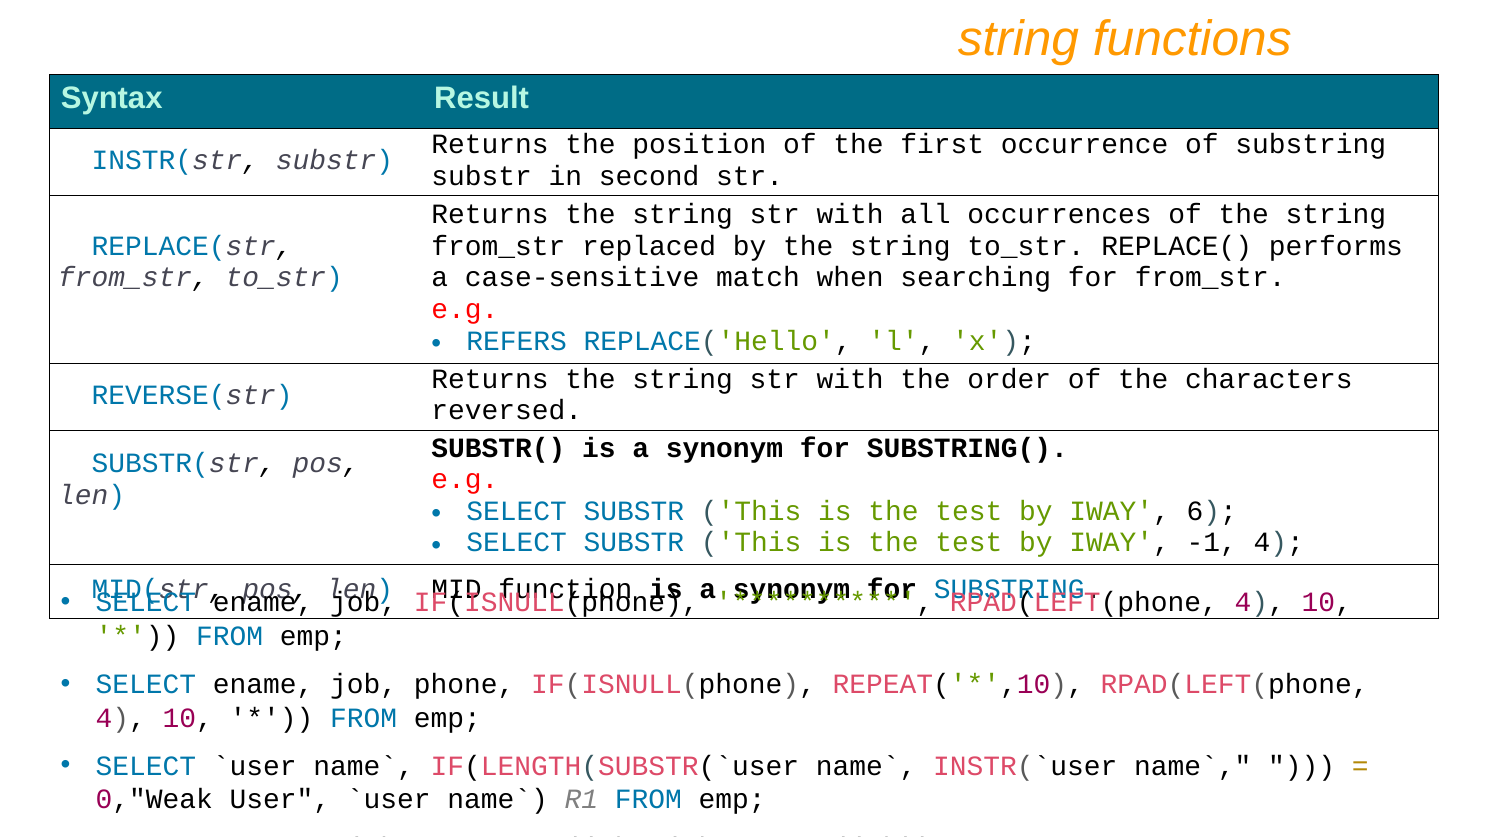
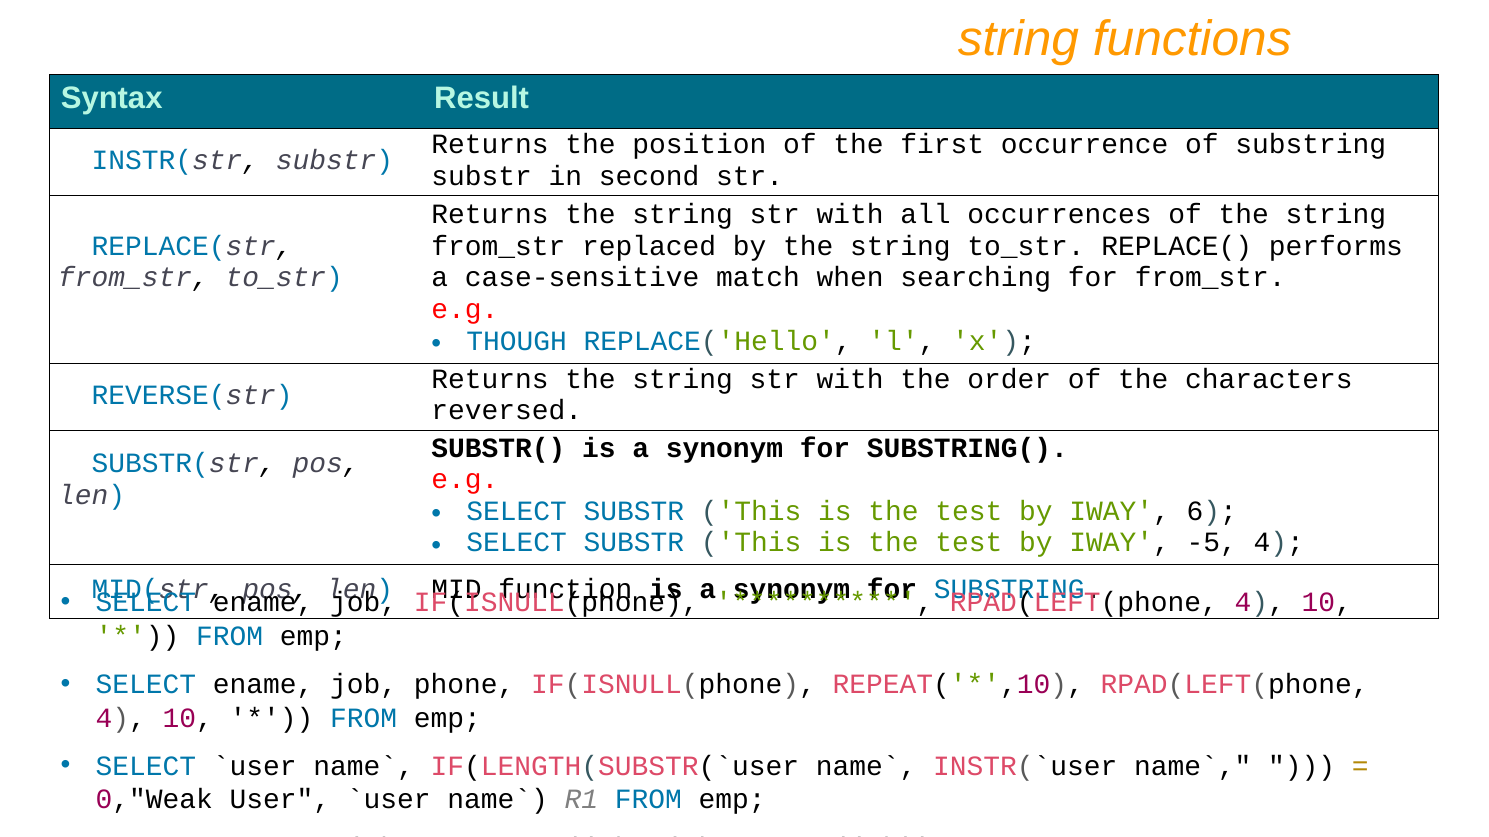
REFERS: REFERS -> THOUGH
-1: -1 -> -5
